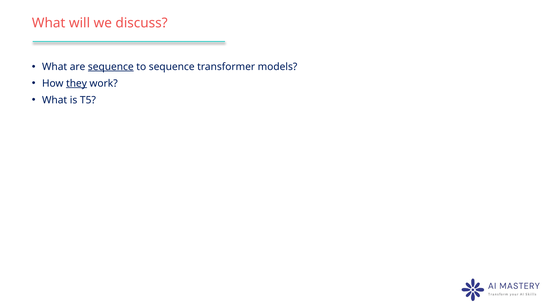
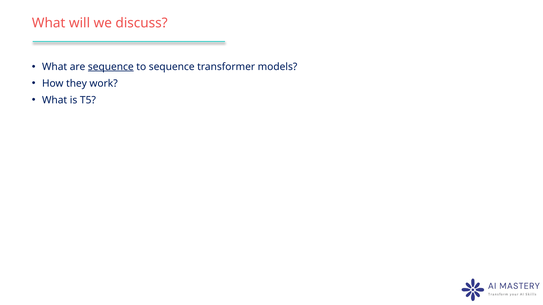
they underline: present -> none
